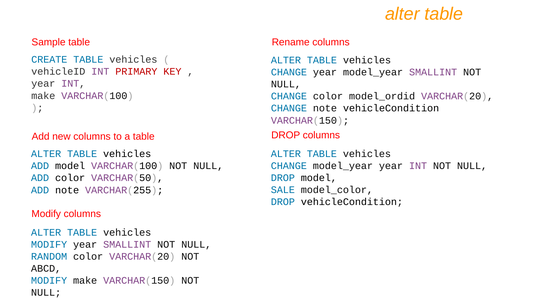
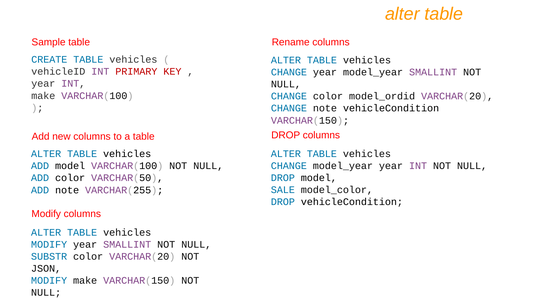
RANDOM: RANDOM -> SUBSTR
ABCD: ABCD -> JSON
